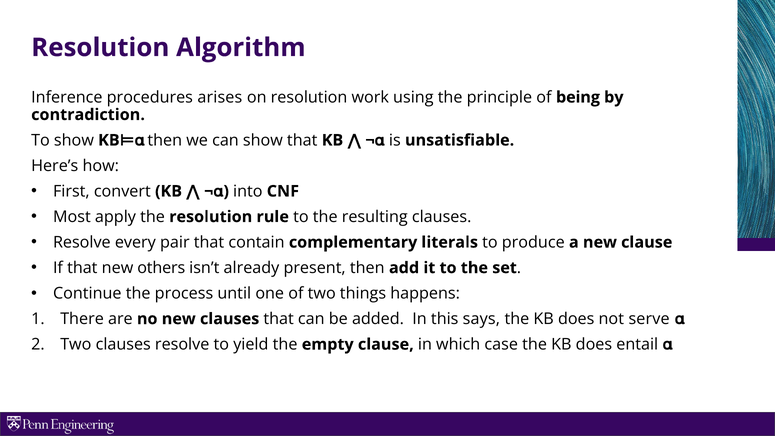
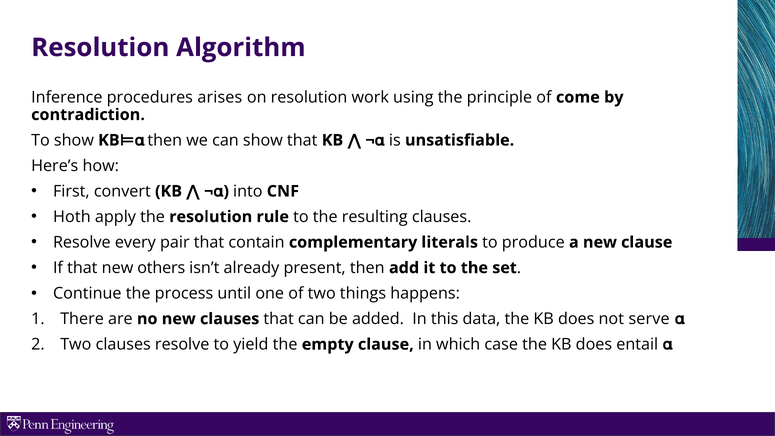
being: being -> come
Most: Most -> Hoth
says: says -> data
